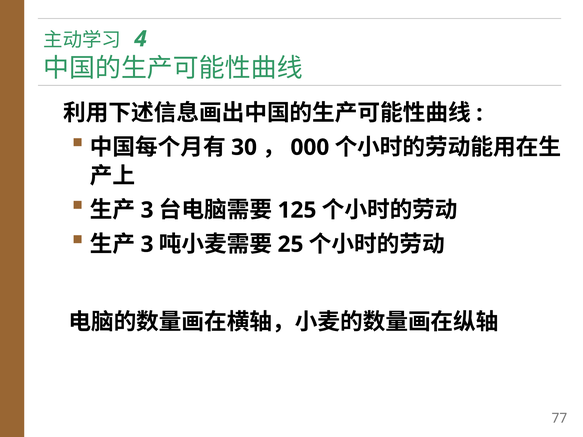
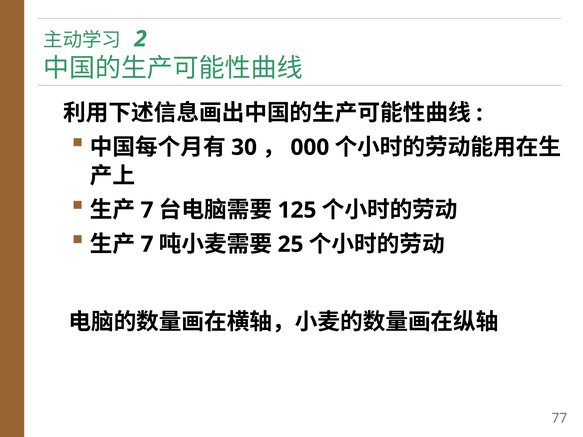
4: 4 -> 2
3 at (147, 210): 3 -> 7
3 at (147, 244): 3 -> 7
